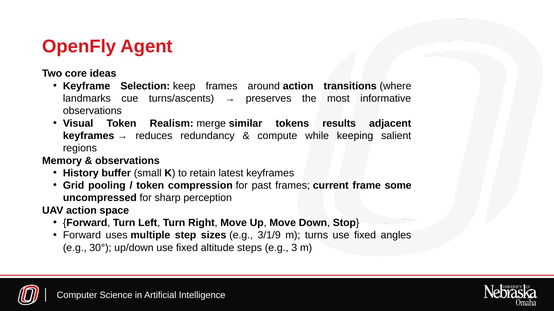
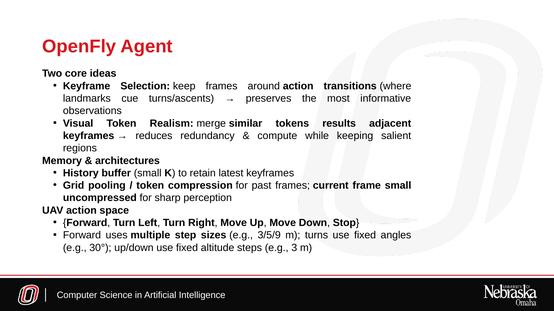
observations at (127, 161): observations -> architectures
frame some: some -> small
3/1/9: 3/1/9 -> 3/5/9
